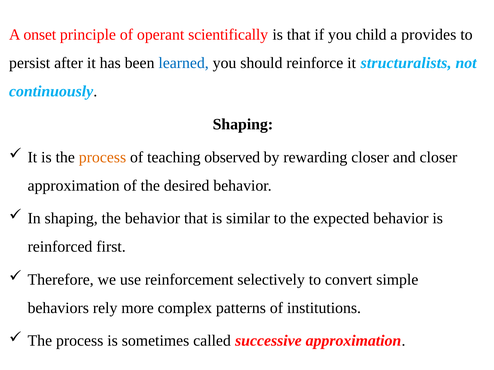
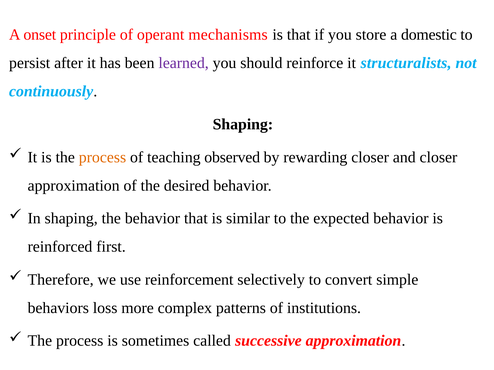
scientifically: scientifically -> mechanisms
child: child -> store
provides: provides -> domestic
learned colour: blue -> purple
rely: rely -> loss
